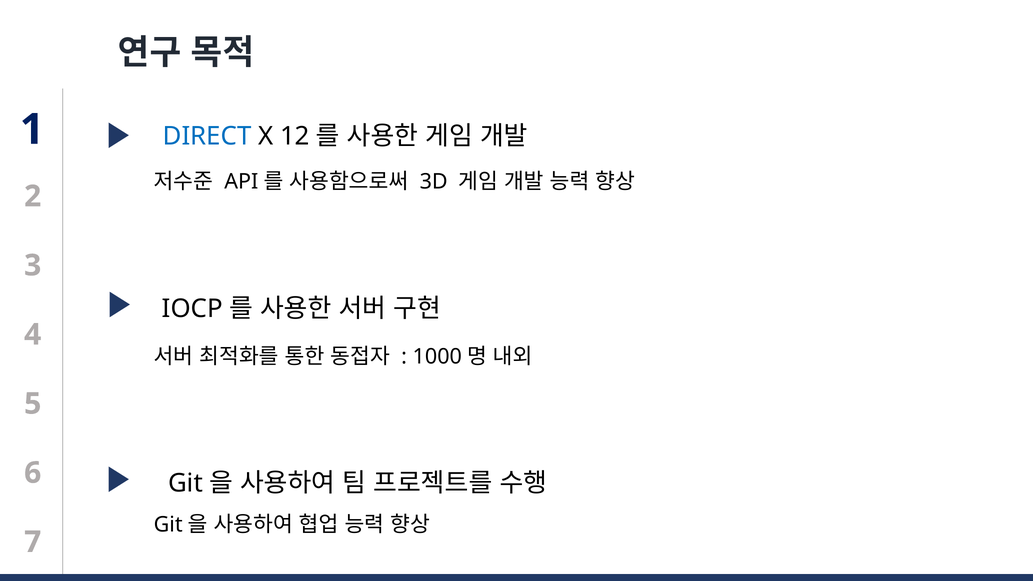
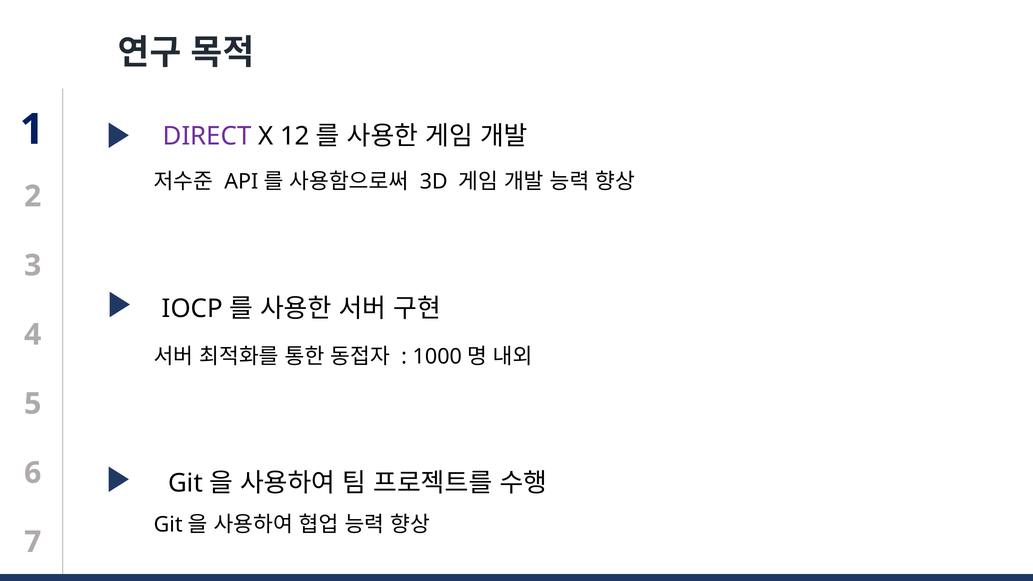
DIRECT colour: blue -> purple
